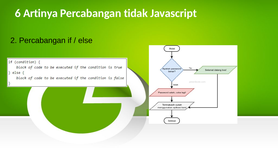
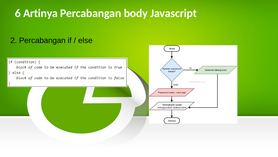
tidak: tidak -> body
